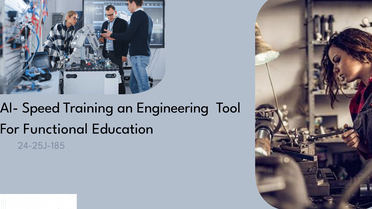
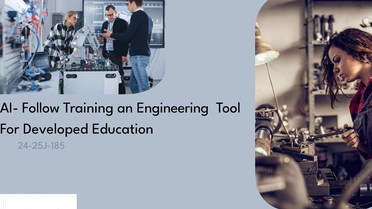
Speed: Speed -> Follow
Functional: Functional -> Developed
